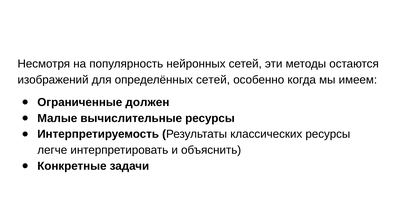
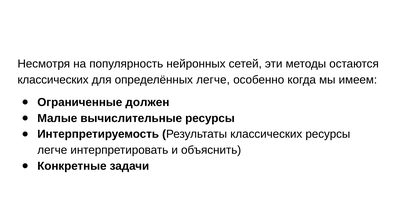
изображений at (53, 80): изображений -> классических
определённых сетей: сетей -> легче
